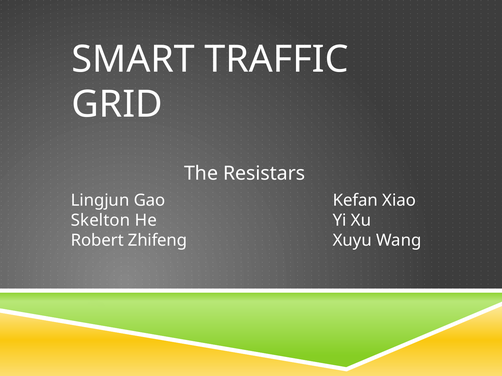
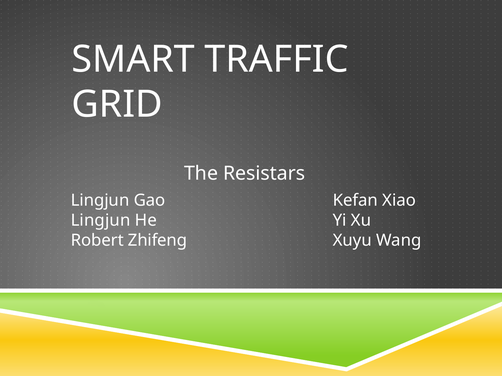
Skelton at (101, 221): Skelton -> Lingjun
